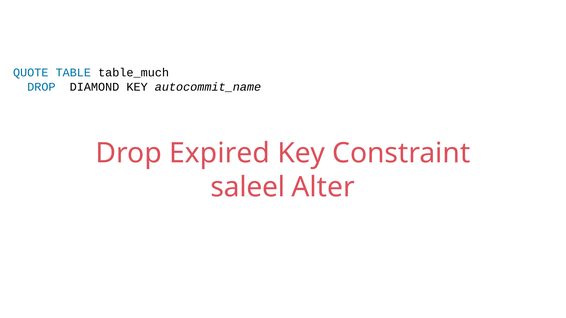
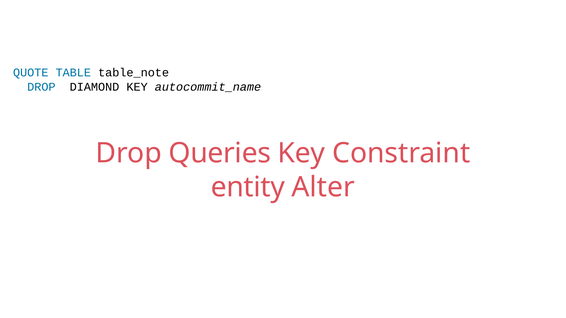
table_much: table_much -> table_note
Expired: Expired -> Queries
saleel: saleel -> entity
